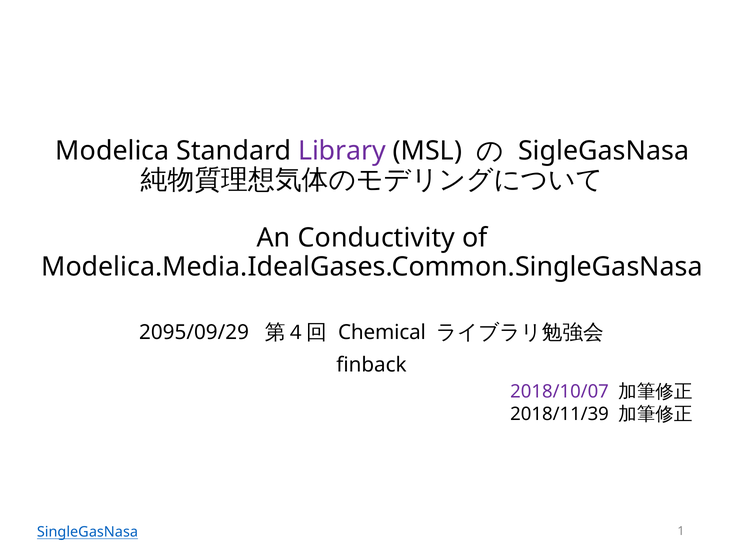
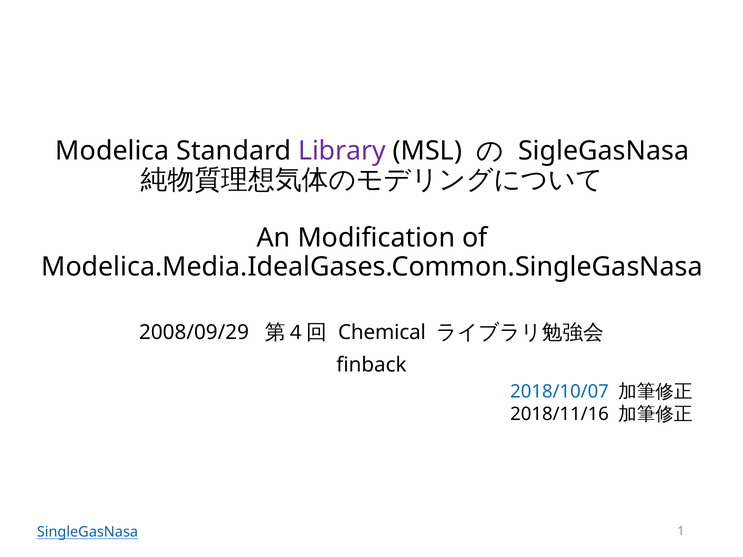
Conductivity: Conductivity -> Modification
2095/09/29: 2095/09/29 -> 2008/09/29
2018/10/07 colour: purple -> blue
2018/11/39: 2018/11/39 -> 2018/11/16
